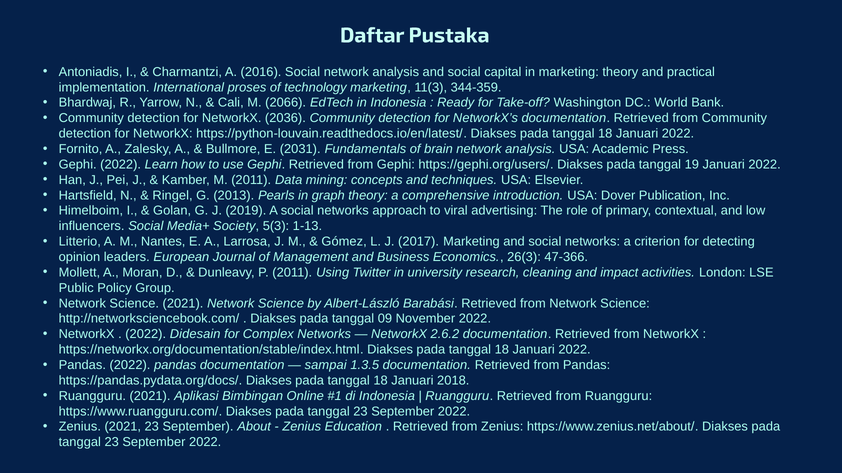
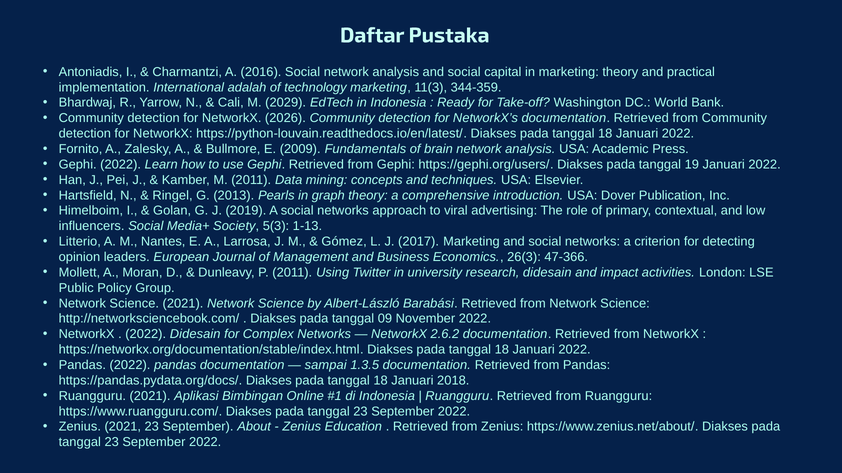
proses: proses -> adalah
2066: 2066 -> 2029
2036: 2036 -> 2026
2031: 2031 -> 2009
research cleaning: cleaning -> didesain
